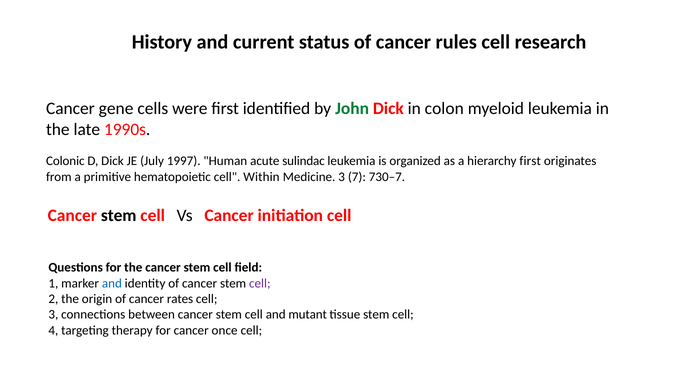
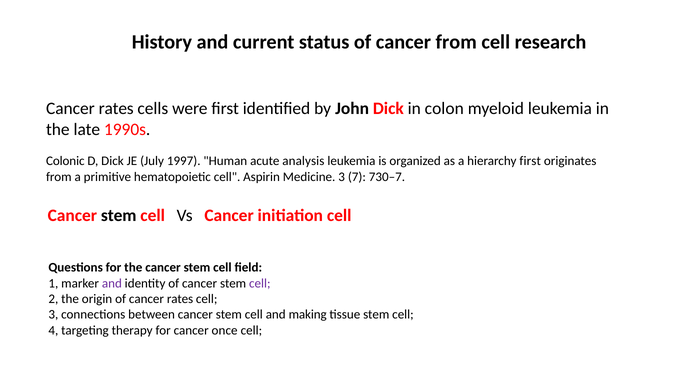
cancer rules: rules -> from
gene at (116, 109): gene -> rates
John colour: green -> black
sulindac: sulindac -> analysis
Within: Within -> Aspirin
and at (112, 283) colour: blue -> purple
mutant: mutant -> making
